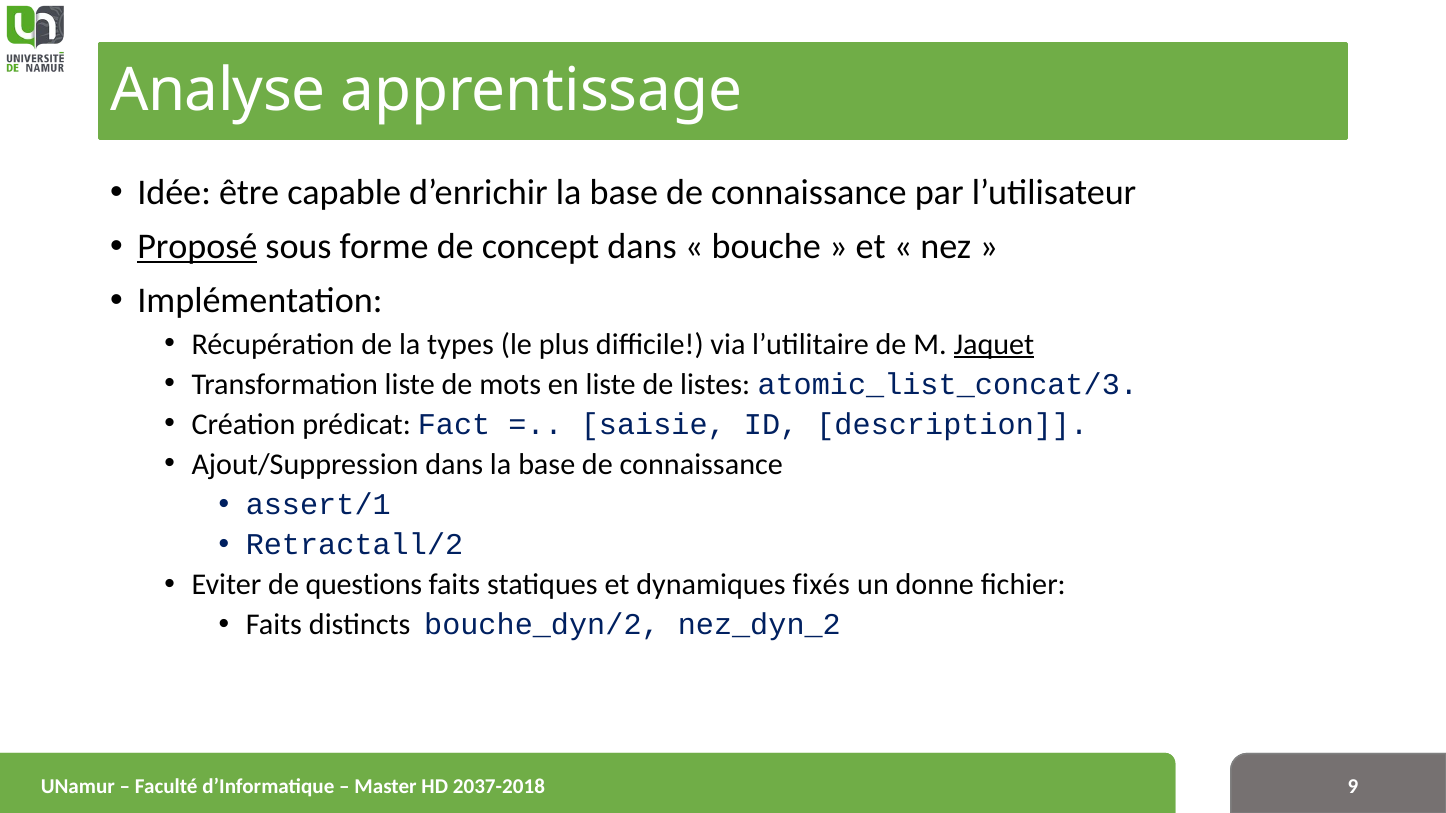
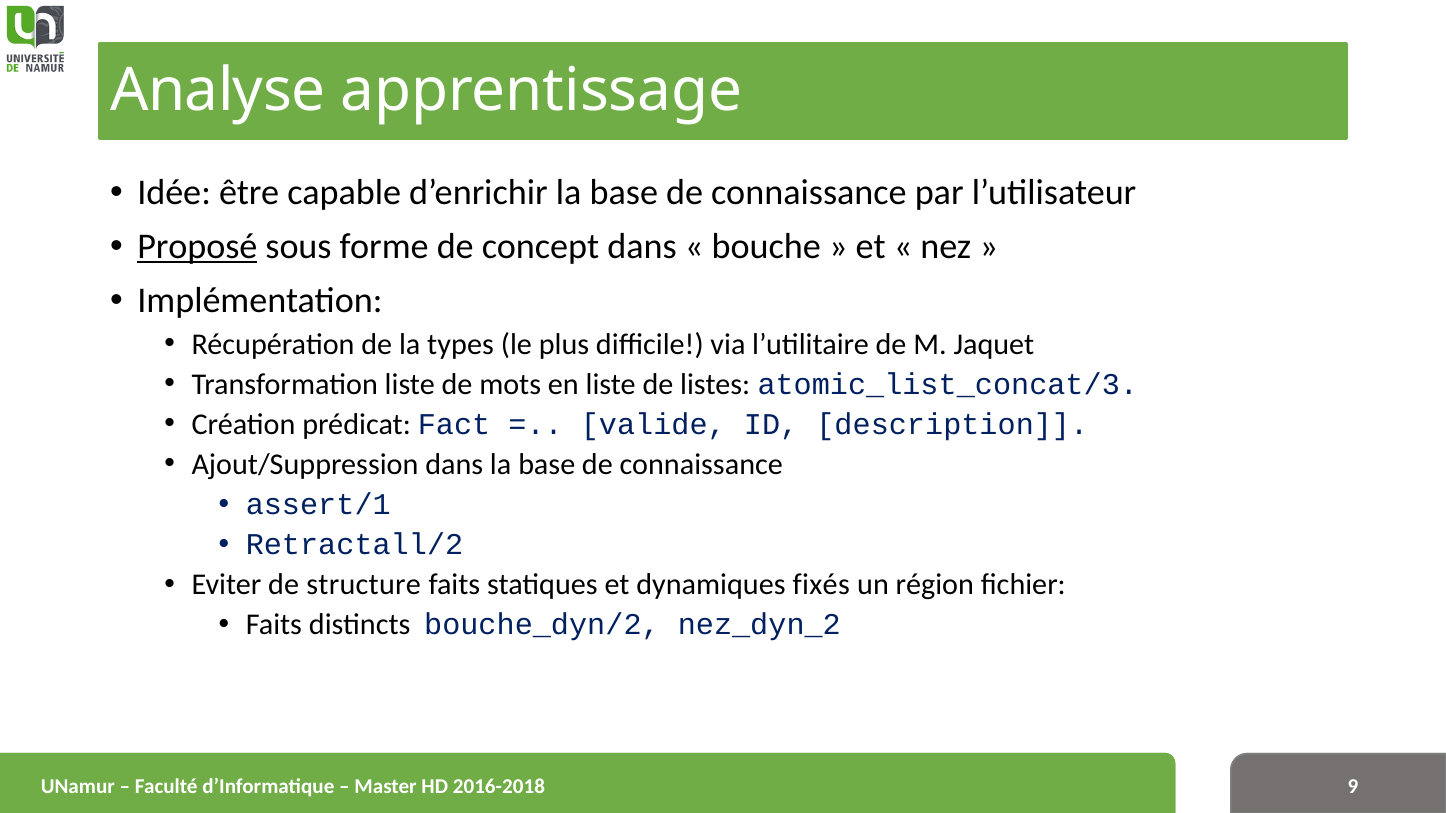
Jaquet underline: present -> none
saisie: saisie -> valide
questions: questions -> structure
donne: donne -> région
2037-2018: 2037-2018 -> 2016-2018
